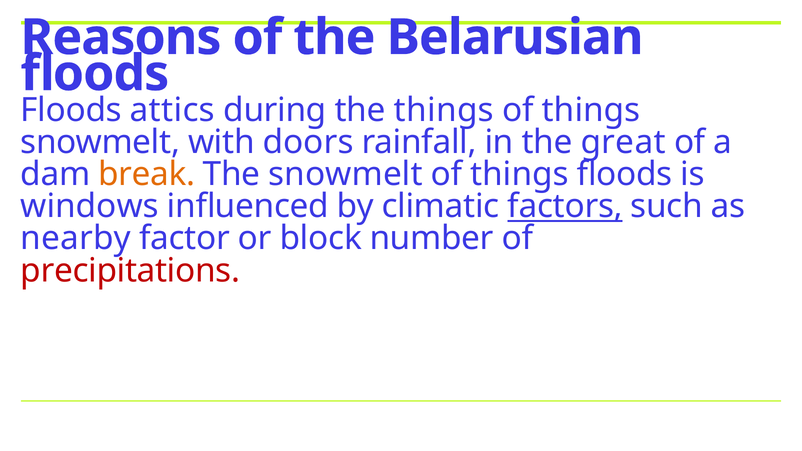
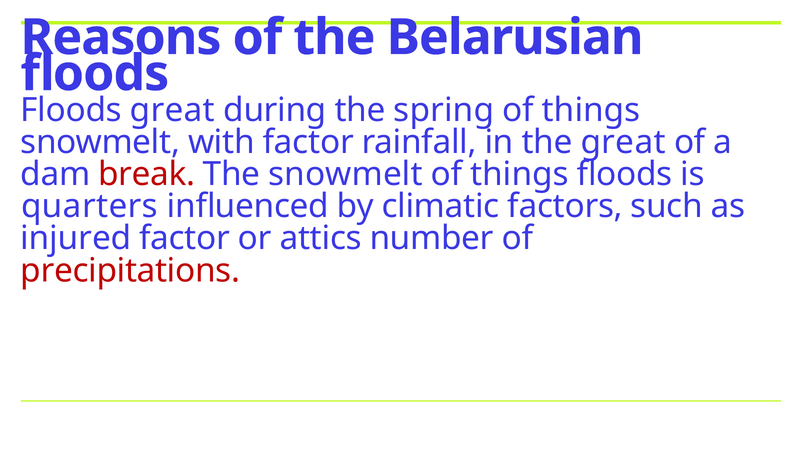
attics at (172, 110): attics -> great
the things: things -> spring
with doors: doors -> factor
break colour: orange -> red
windows: windows -> quarters
factors underline: present -> none
nearby: nearby -> injured
block: block -> attics
